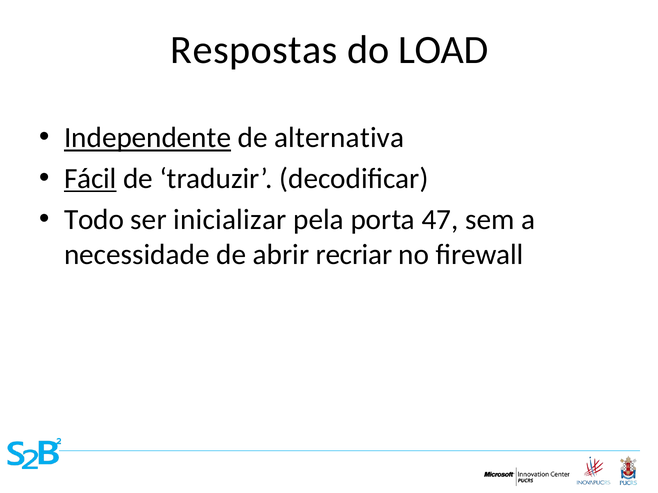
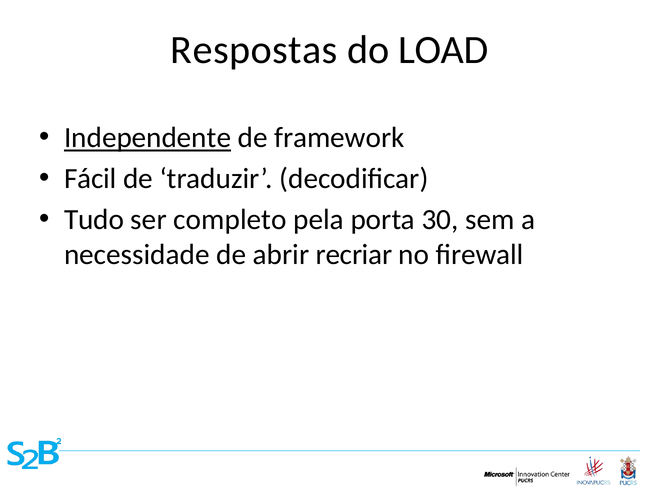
alternativa: alternativa -> framework
Fácil underline: present -> none
Todo: Todo -> Tudo
inicializar: inicializar -> completo
47: 47 -> 30
